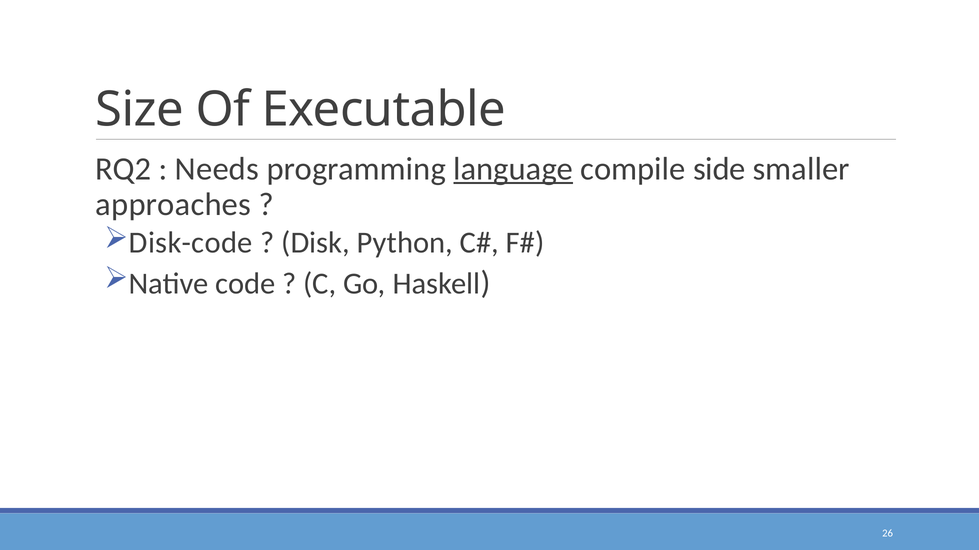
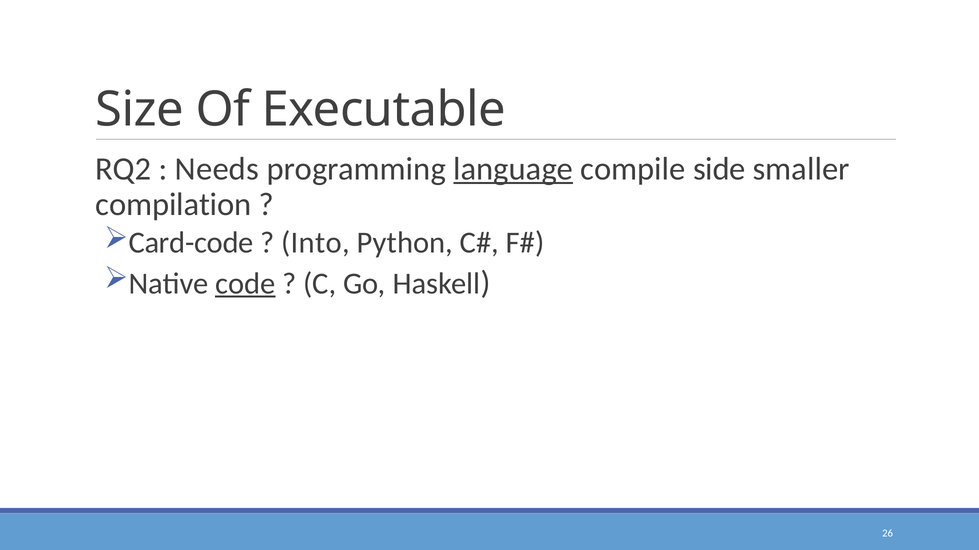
approaches: approaches -> compilation
Disk-code: Disk-code -> Card-code
Disk: Disk -> Into
code underline: none -> present
